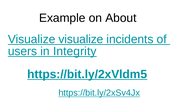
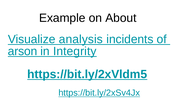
Visualize visualize: visualize -> analysis
users: users -> arson
